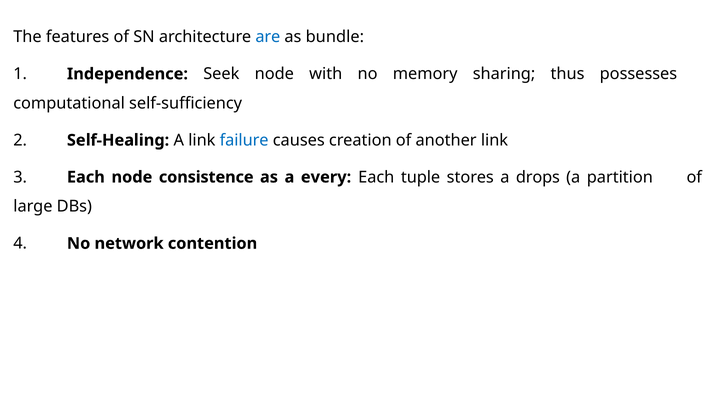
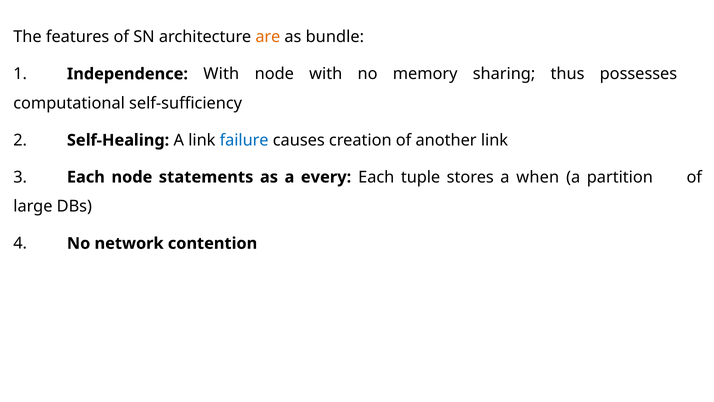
are colour: blue -> orange
Independence Seek: Seek -> With
consistence: consistence -> statements
drops: drops -> when
